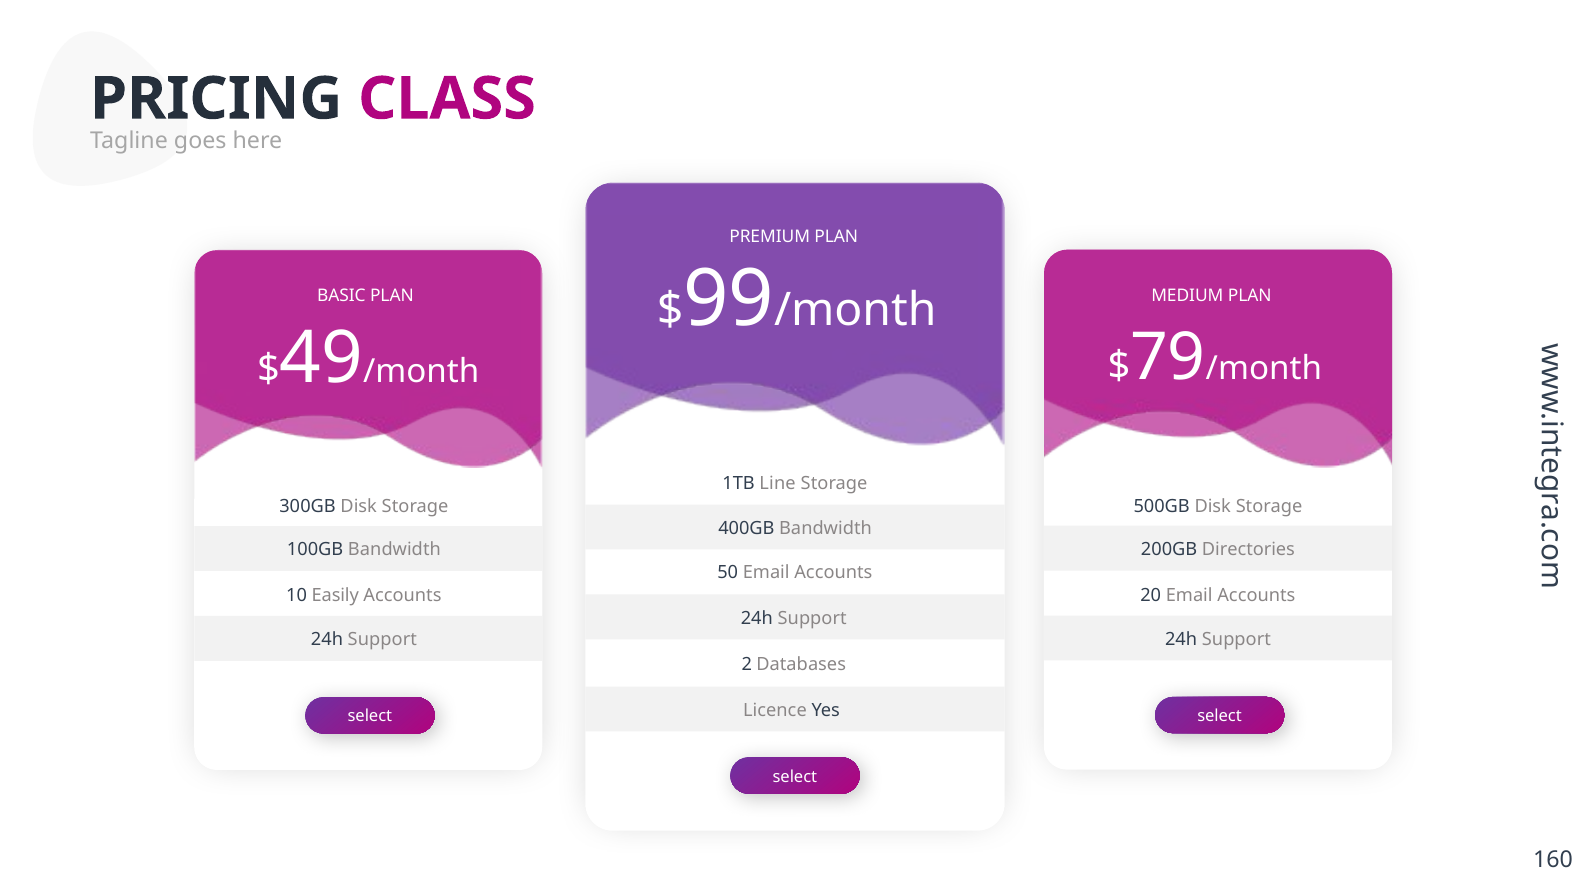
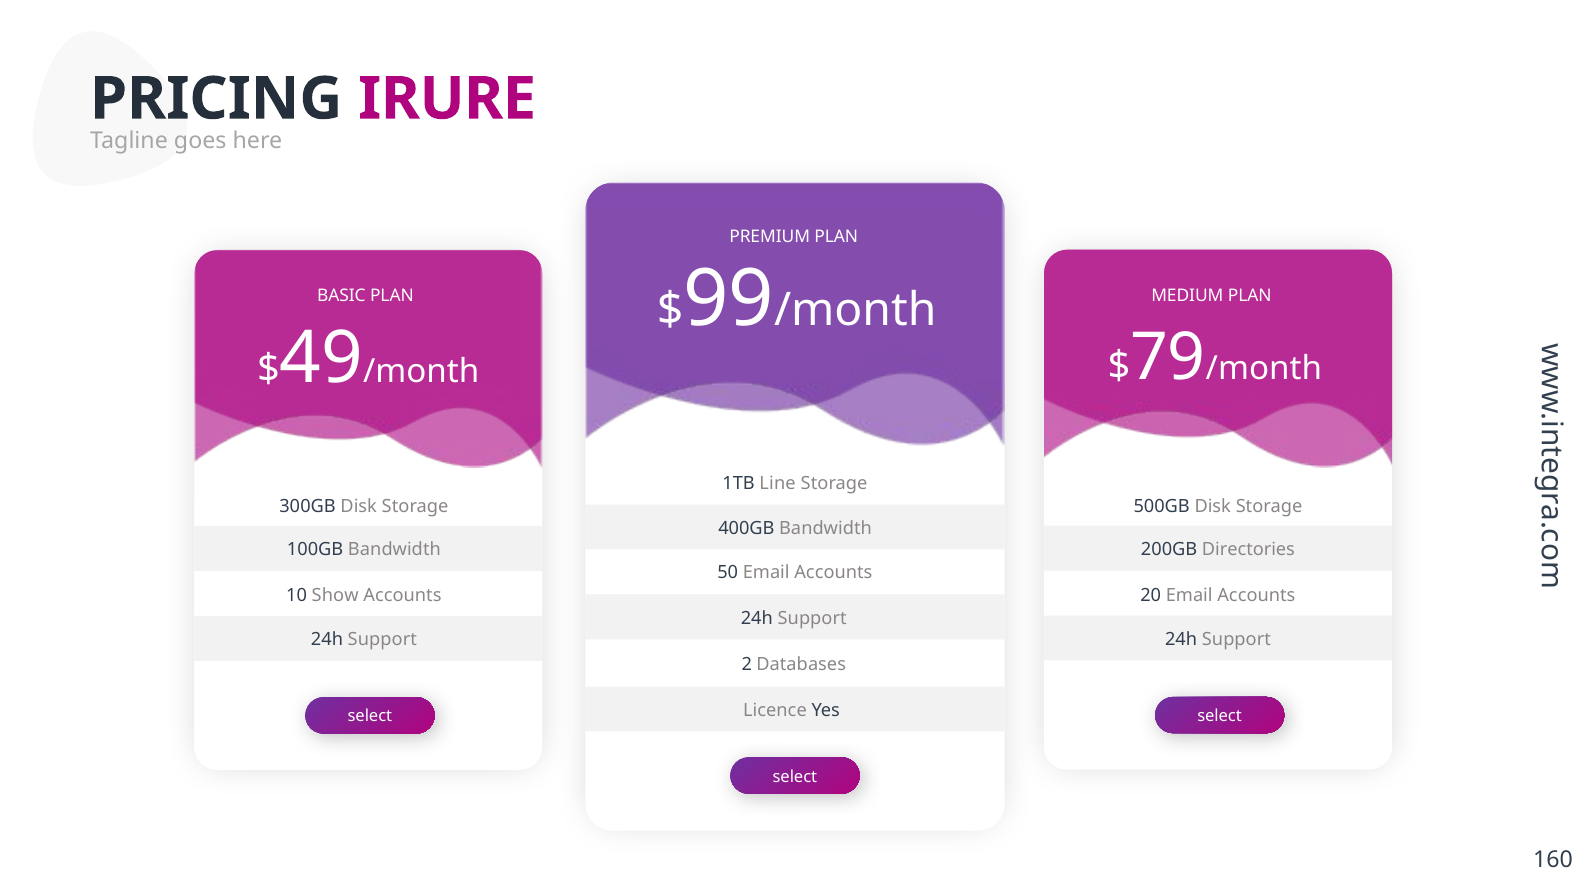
CLASS: CLASS -> IRURE
Easily: Easily -> Show
